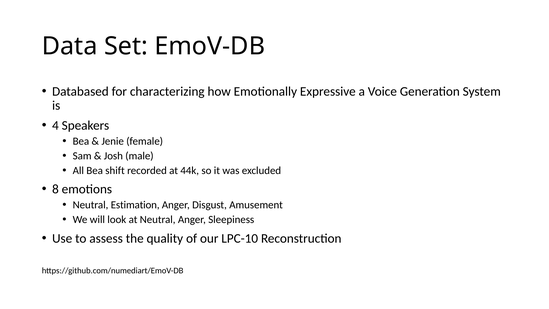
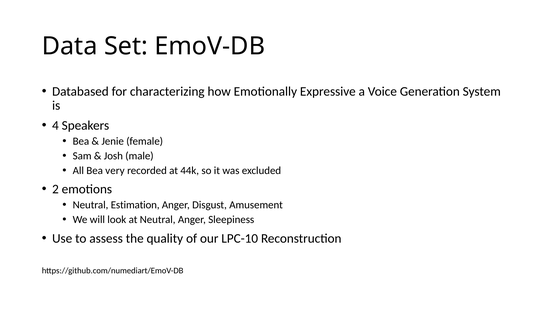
shift: shift -> very
8: 8 -> 2
